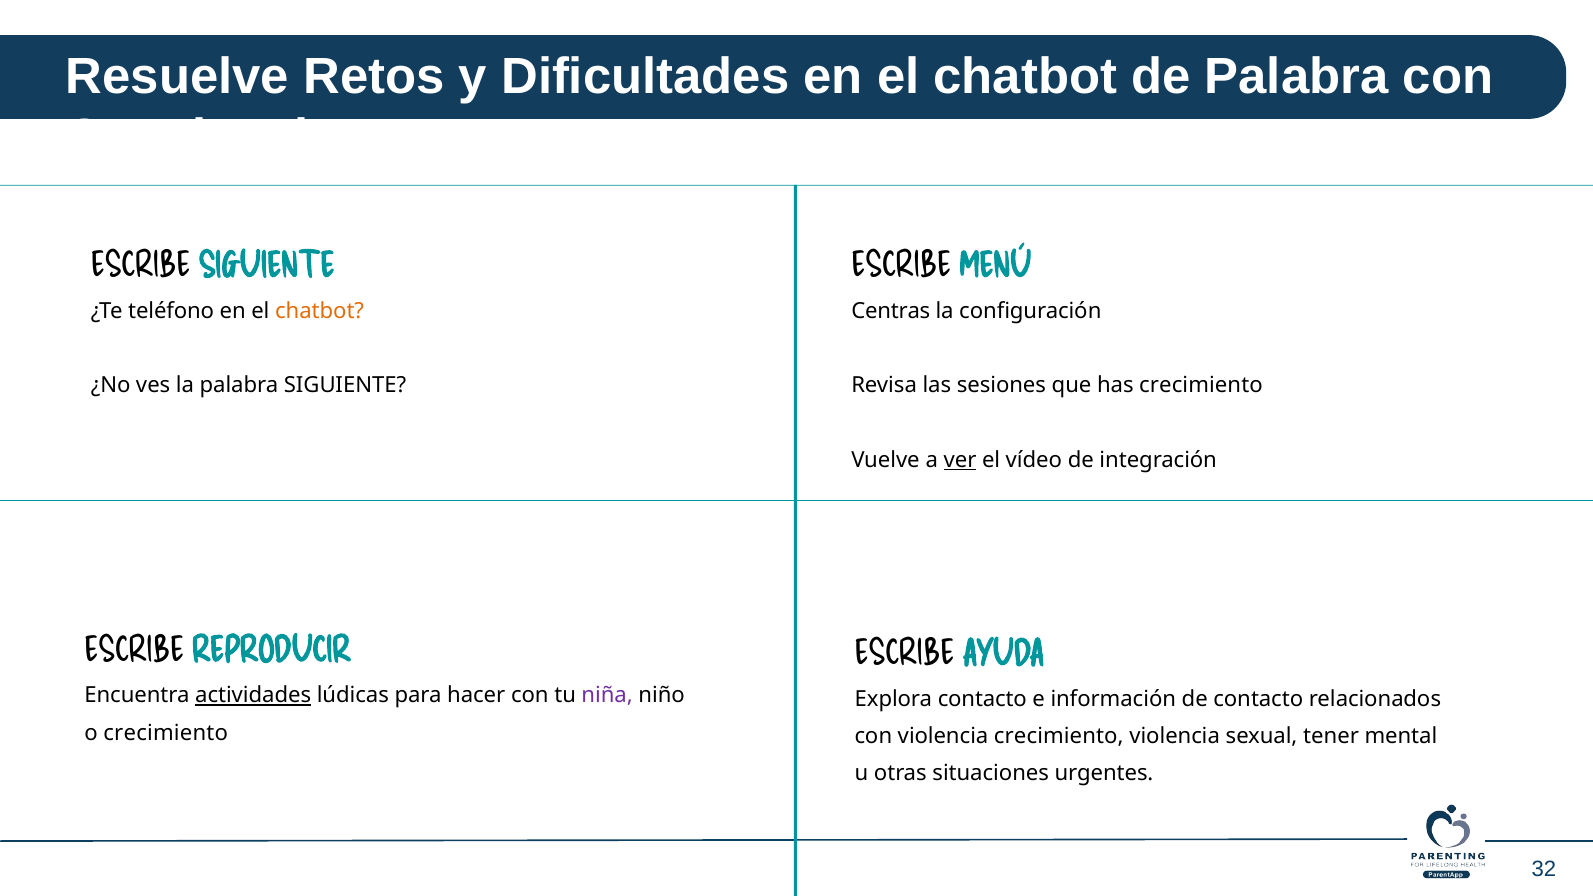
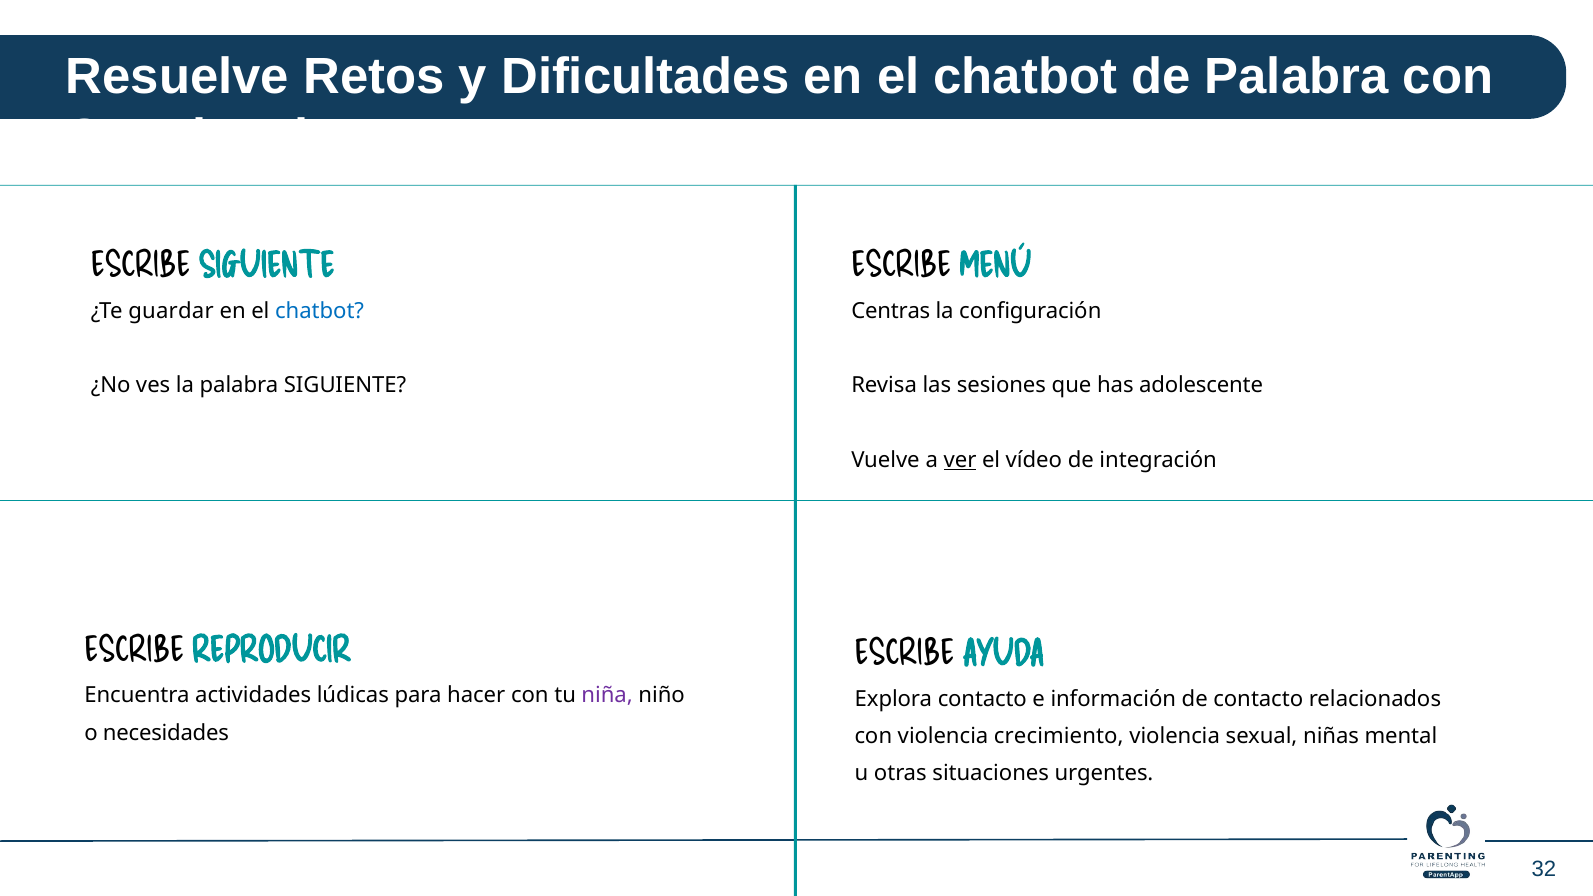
teléfono: teléfono -> guardar
chatbot at (320, 311) colour: orange -> blue
has crecimiento: crecimiento -> adolescente
actividades underline: present -> none
o crecimiento: crecimiento -> necesidades
tener: tener -> niñas
